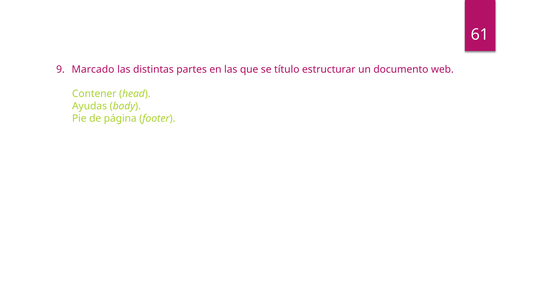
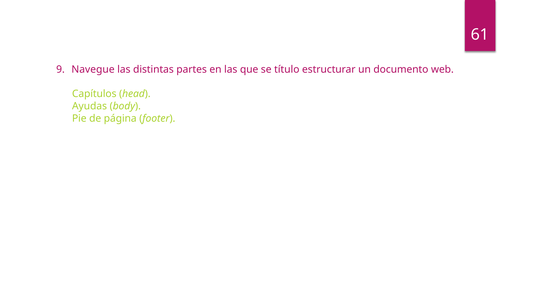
Marcado: Marcado -> Navegue
Contener: Contener -> Capítulos
